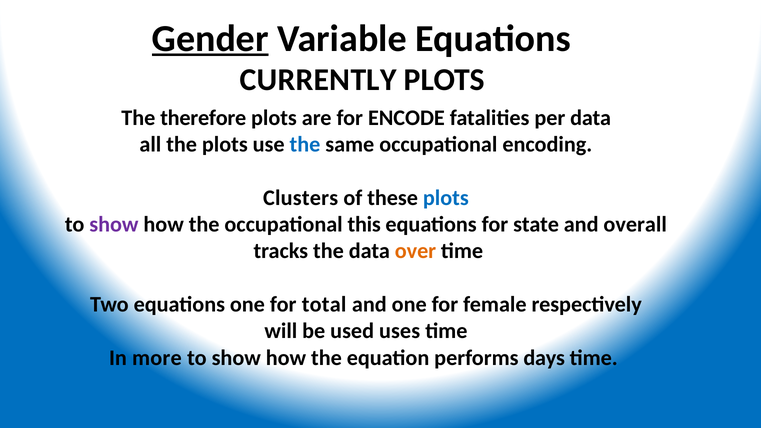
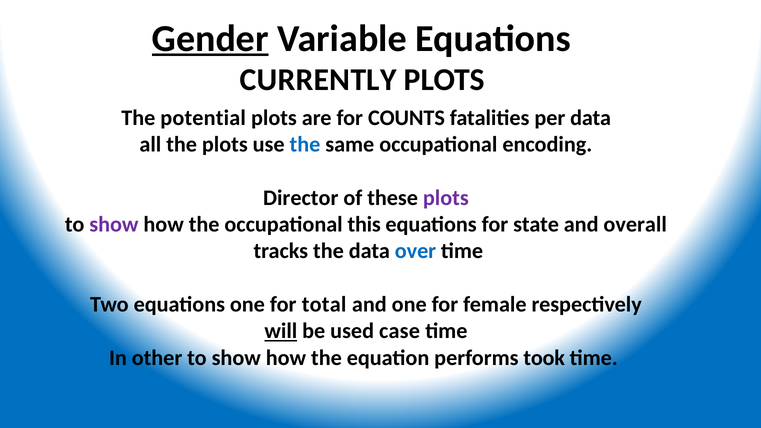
therefore: therefore -> potential
ENCODE: ENCODE -> COUNTS
Clusters: Clusters -> Director
plots at (446, 198) colour: blue -> purple
over colour: orange -> blue
will underline: none -> present
uses: uses -> case
more: more -> other
days: days -> took
